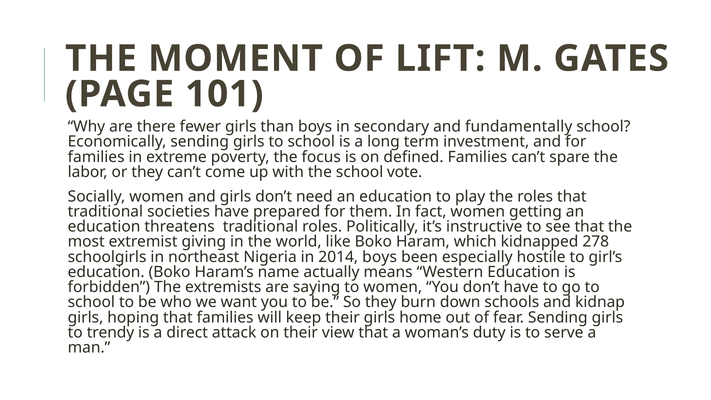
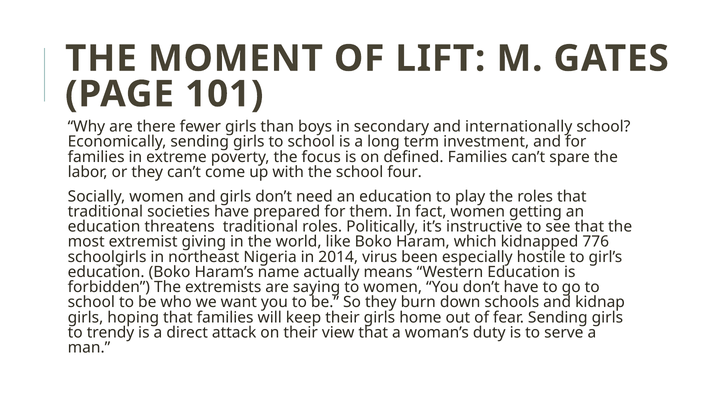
fundamentally: fundamentally -> internationally
vote: vote -> four
278: 278 -> 776
2014 boys: boys -> virus
